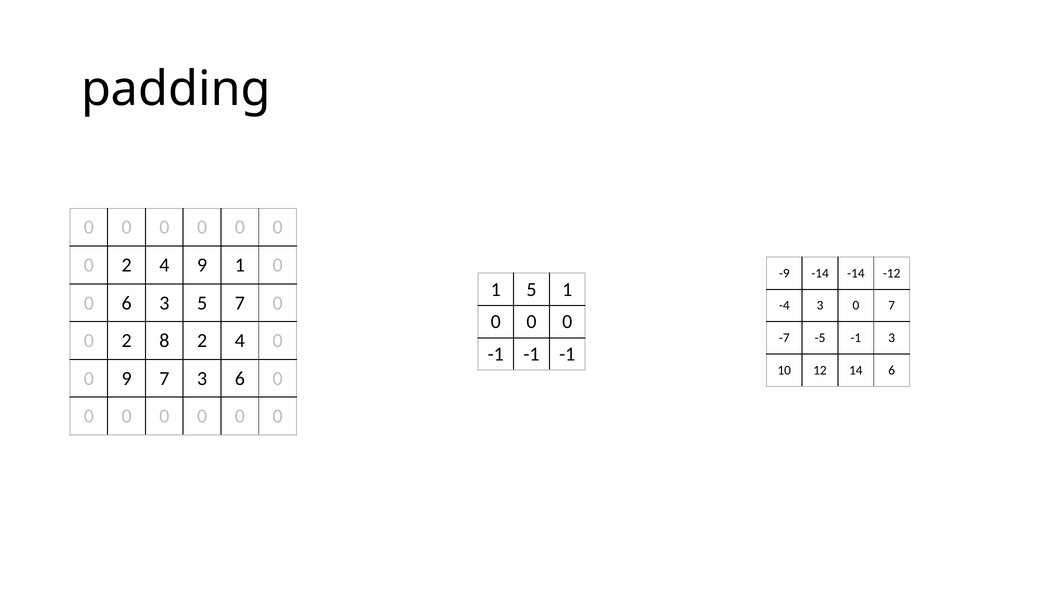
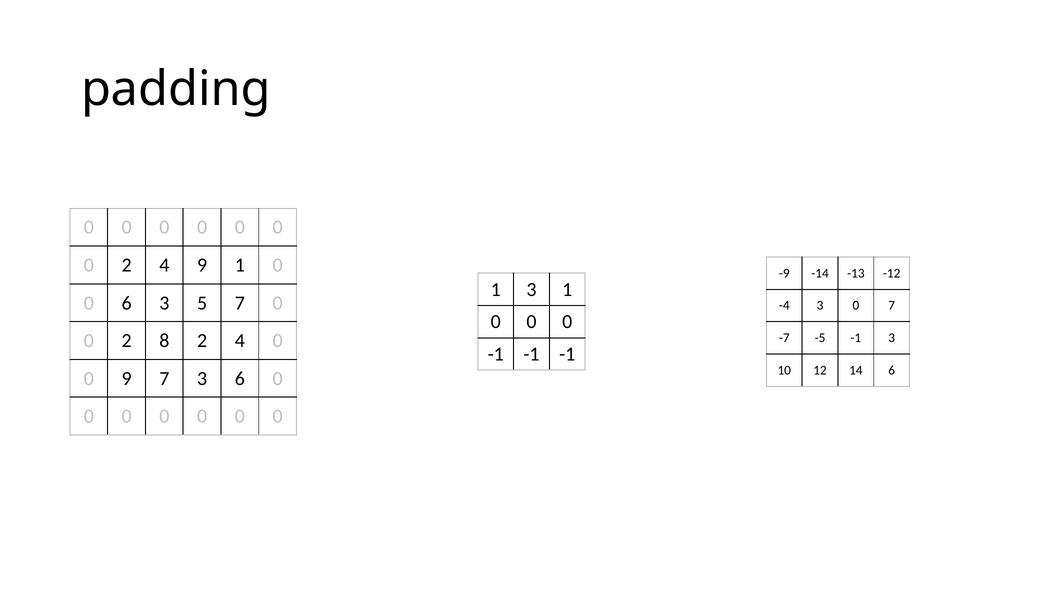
-14 -14: -14 -> -13
1 5: 5 -> 3
